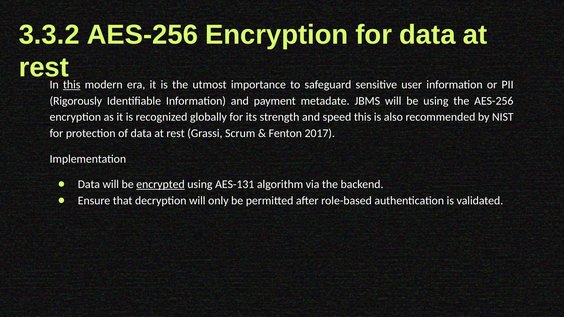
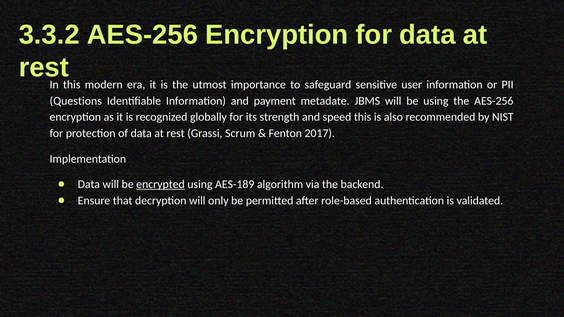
this at (72, 85) underline: present -> none
Rigorously: Rigorously -> Questions
AES-131: AES-131 -> AES-189
